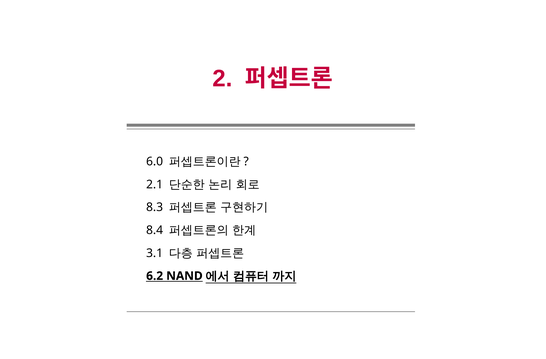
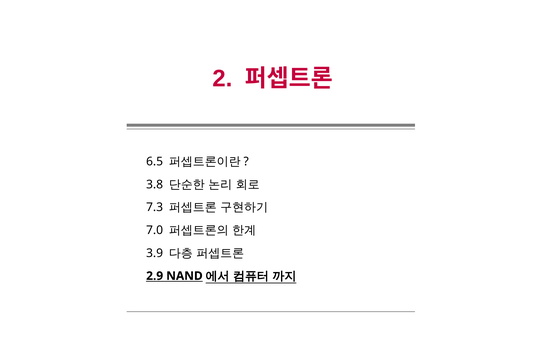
6.0: 6.0 -> 6.5
2.1: 2.1 -> 3.8
8.3: 8.3 -> 7.3
8.4: 8.4 -> 7.0
3.1: 3.1 -> 3.9
6.2: 6.2 -> 2.9
